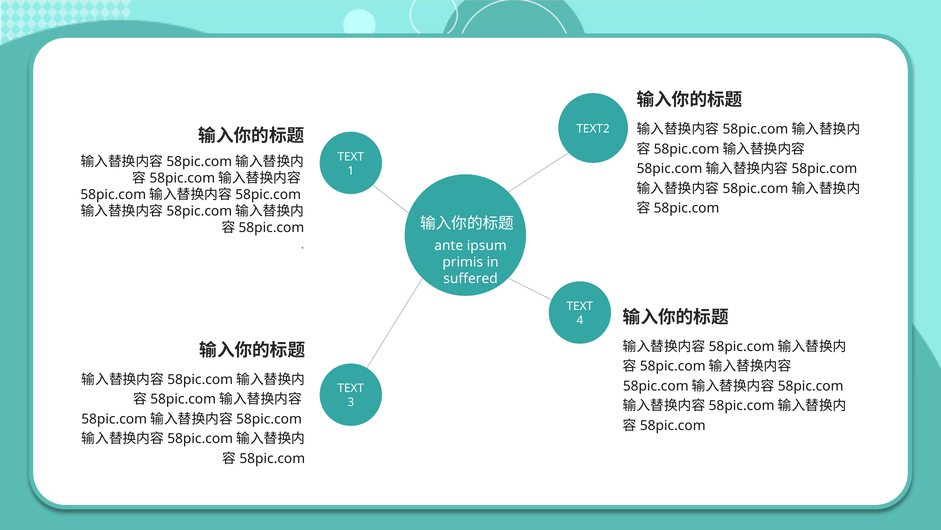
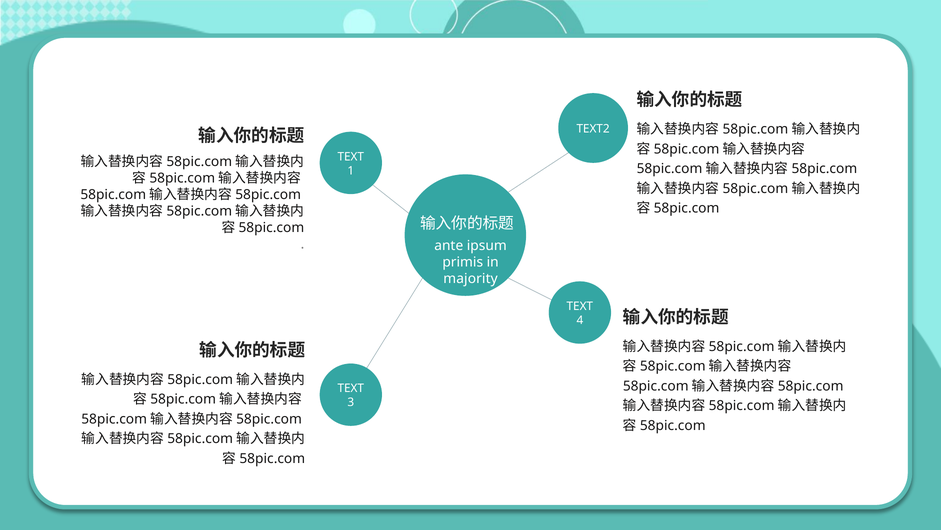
suffered: suffered -> majority
